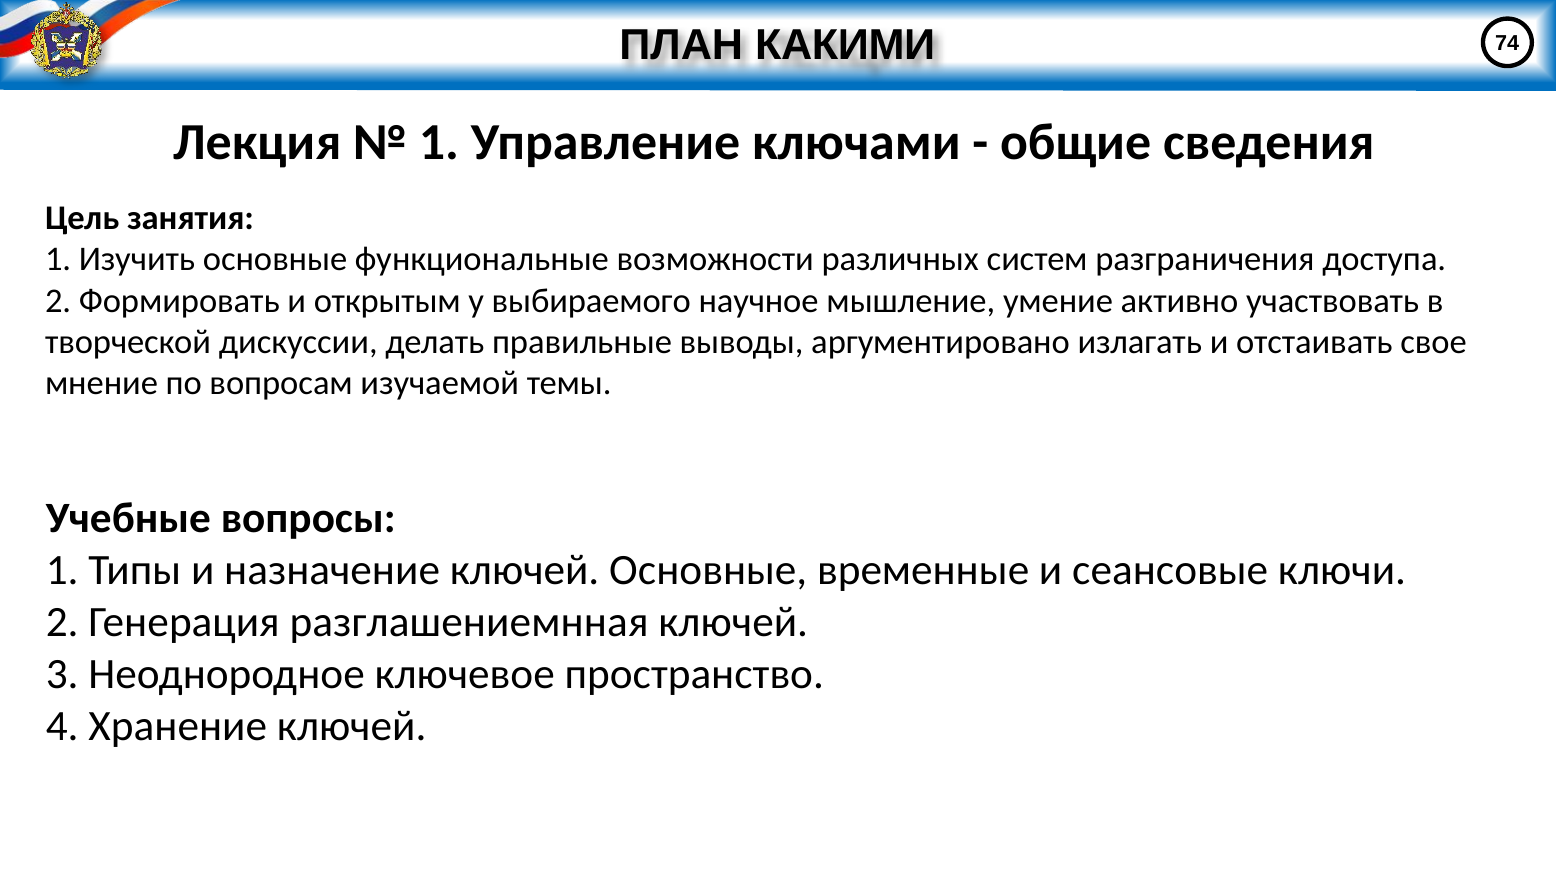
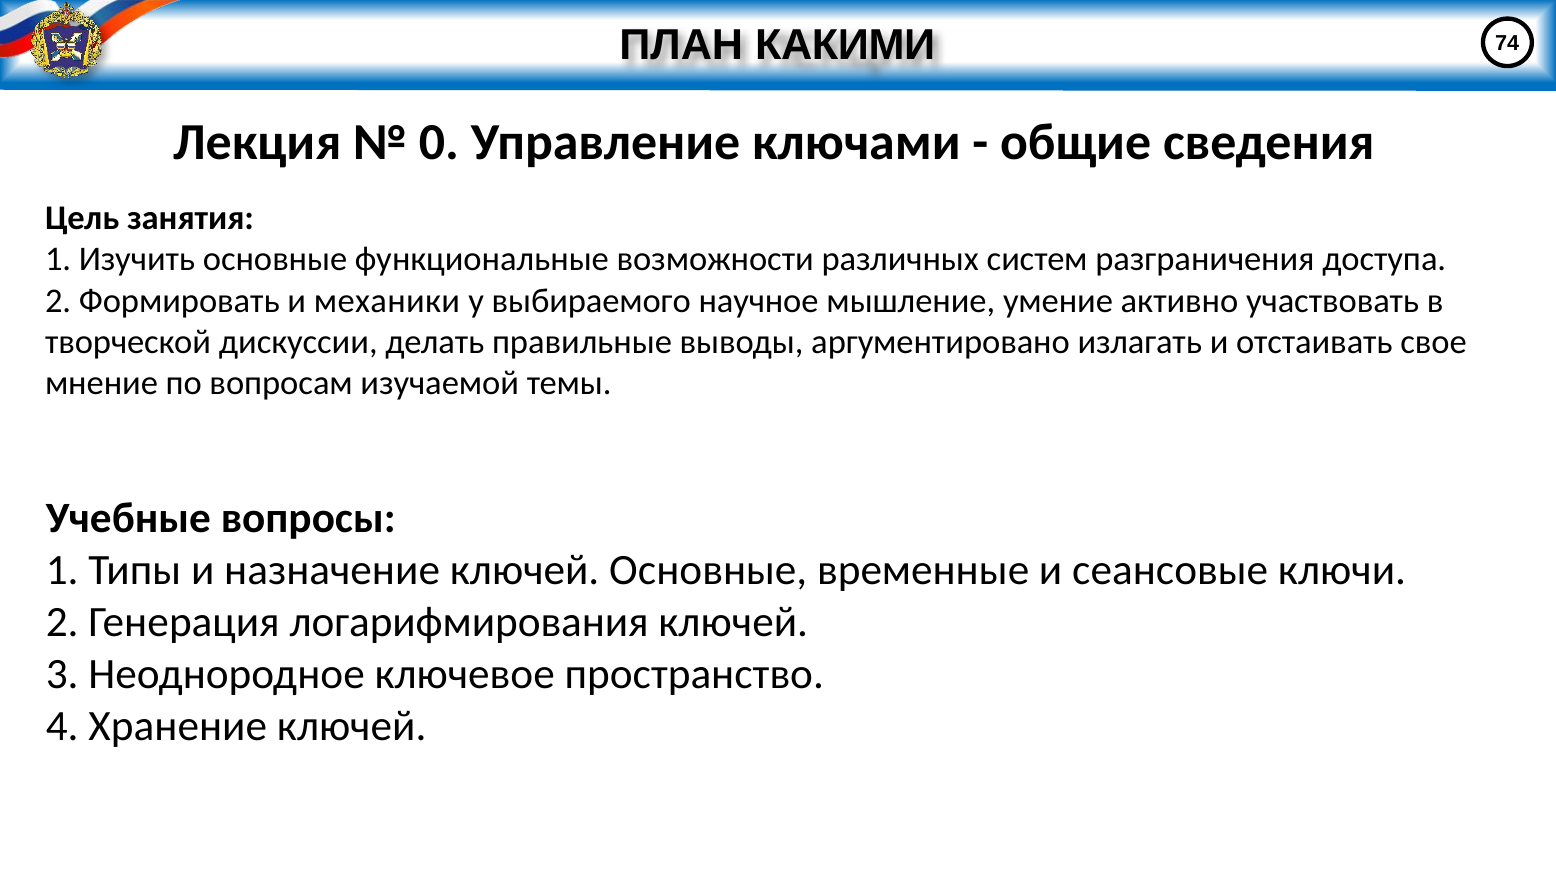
1 at (439, 142): 1 -> 0
открытым: открытым -> механики
разглашениемнная: разглашениемнная -> логарифмирования
